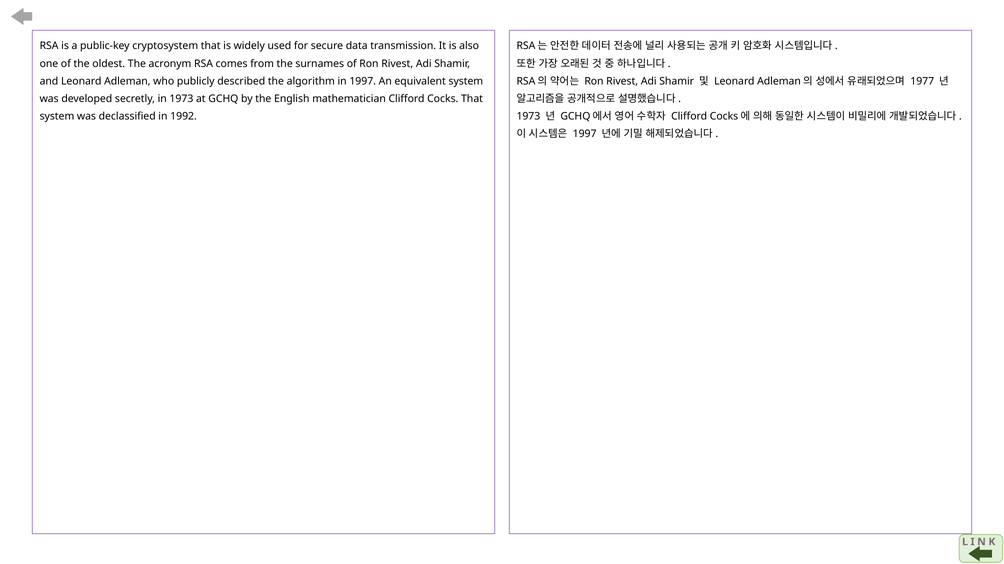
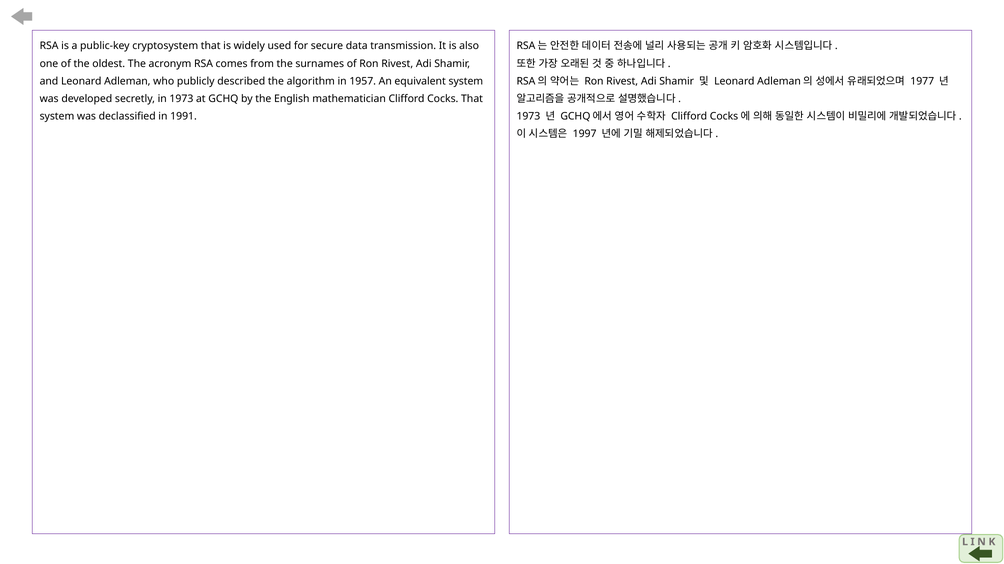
in 1997: 1997 -> 1957
1992: 1992 -> 1991
